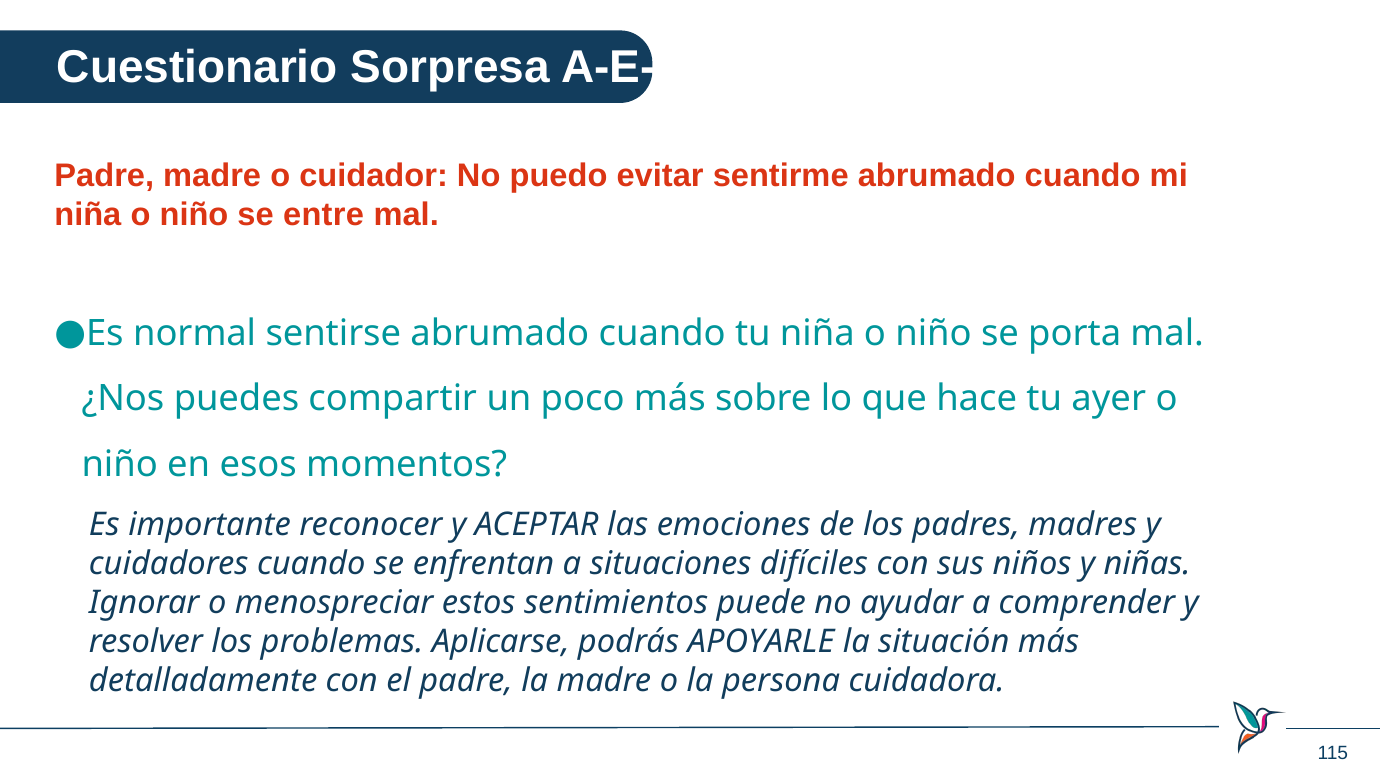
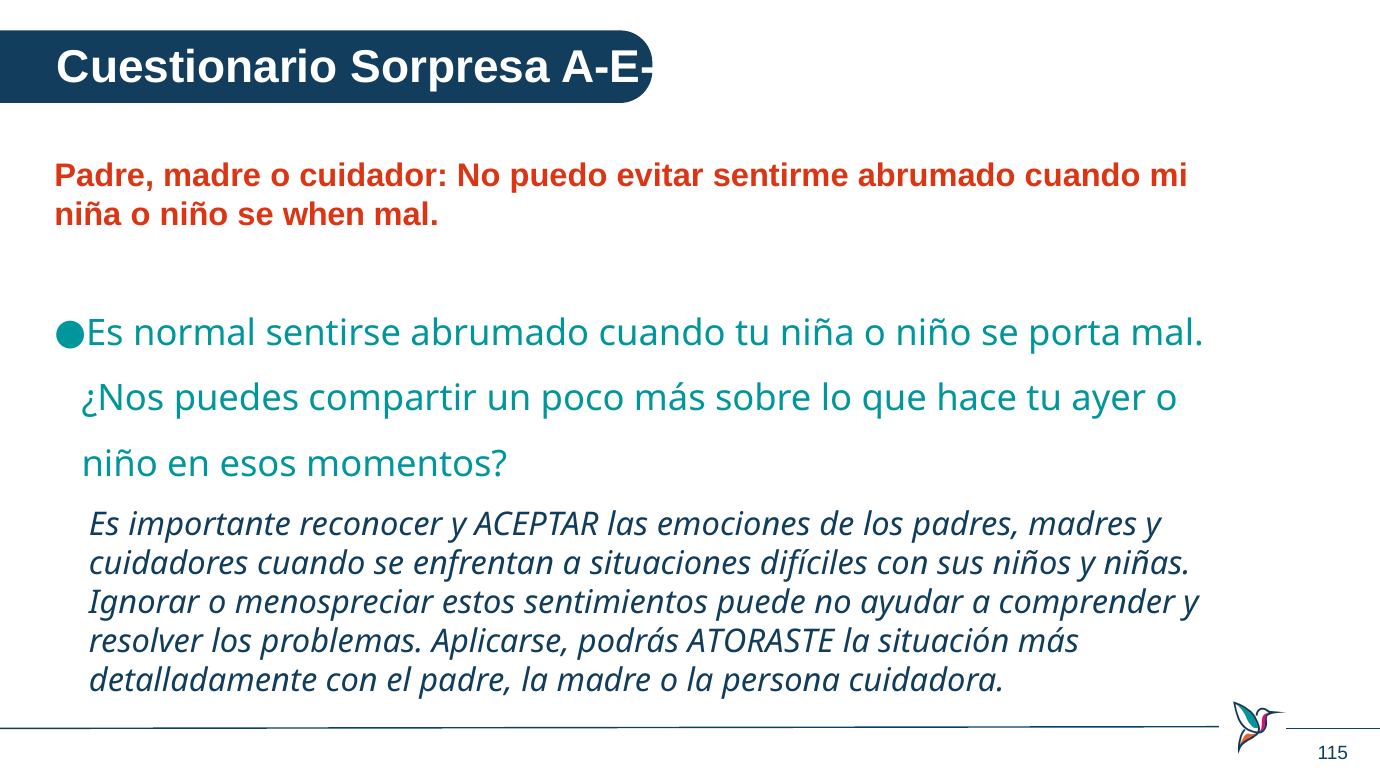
entre: entre -> when
APOYARLE: APOYARLE -> ATORASTE
